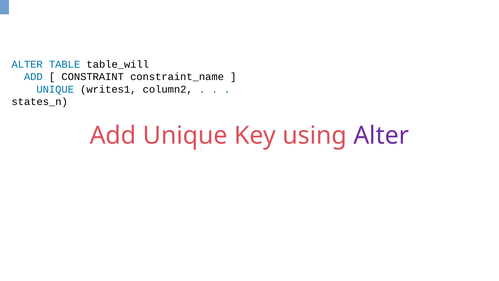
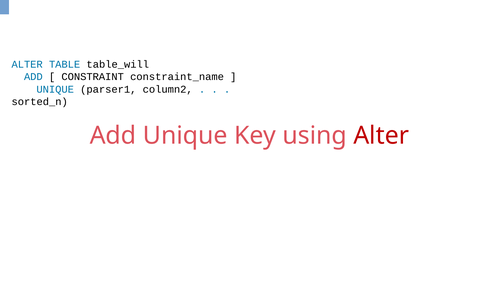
writes1: writes1 -> parser1
states_n: states_n -> sorted_n
Alter at (381, 135) colour: purple -> red
